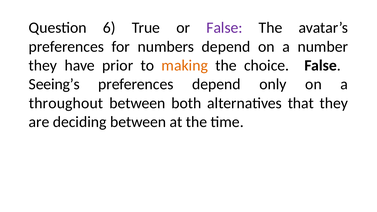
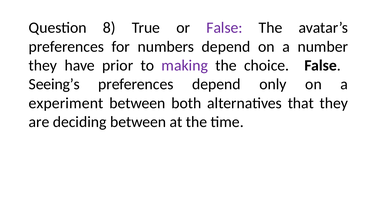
6: 6 -> 8
making colour: orange -> purple
throughout: throughout -> experiment
